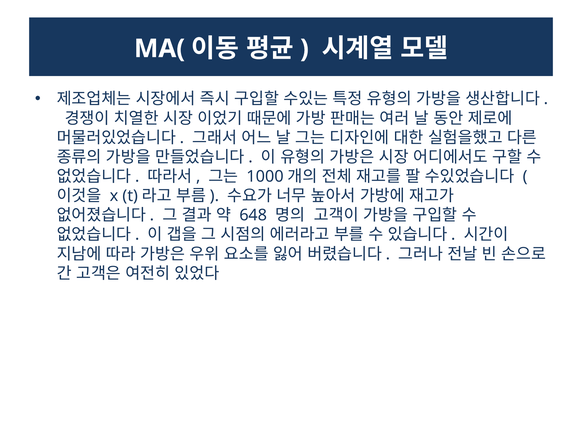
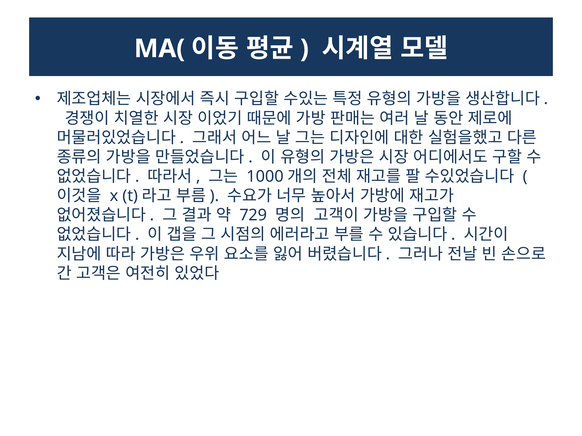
648: 648 -> 729
